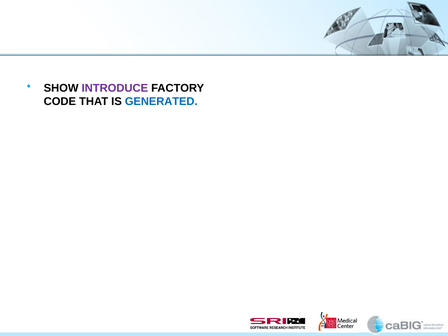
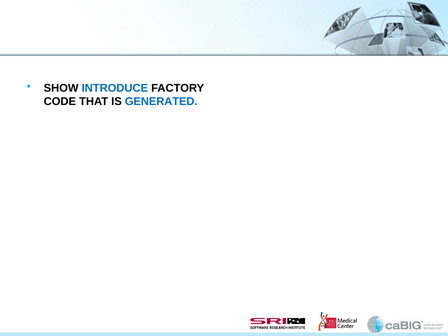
INTRODUCE colour: purple -> blue
